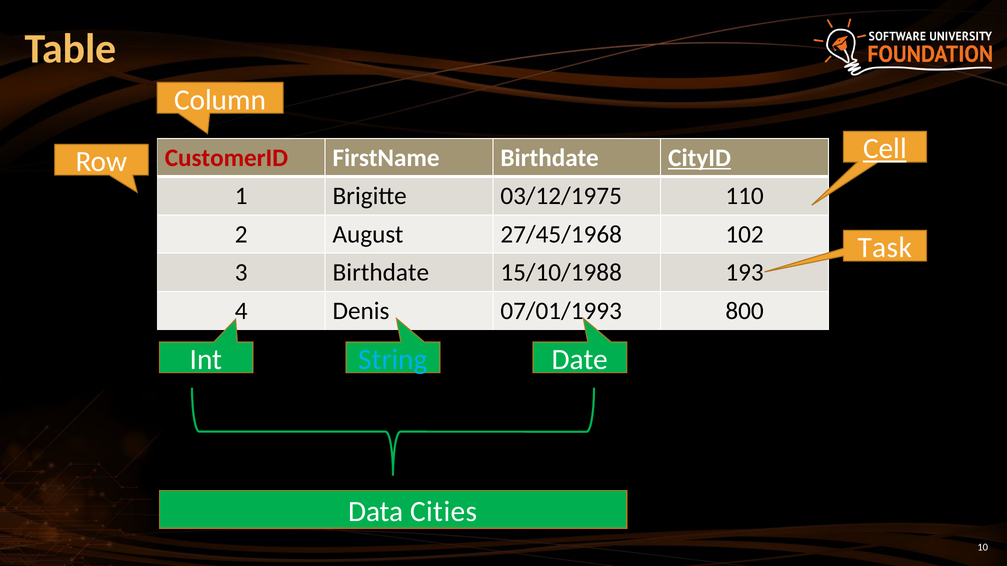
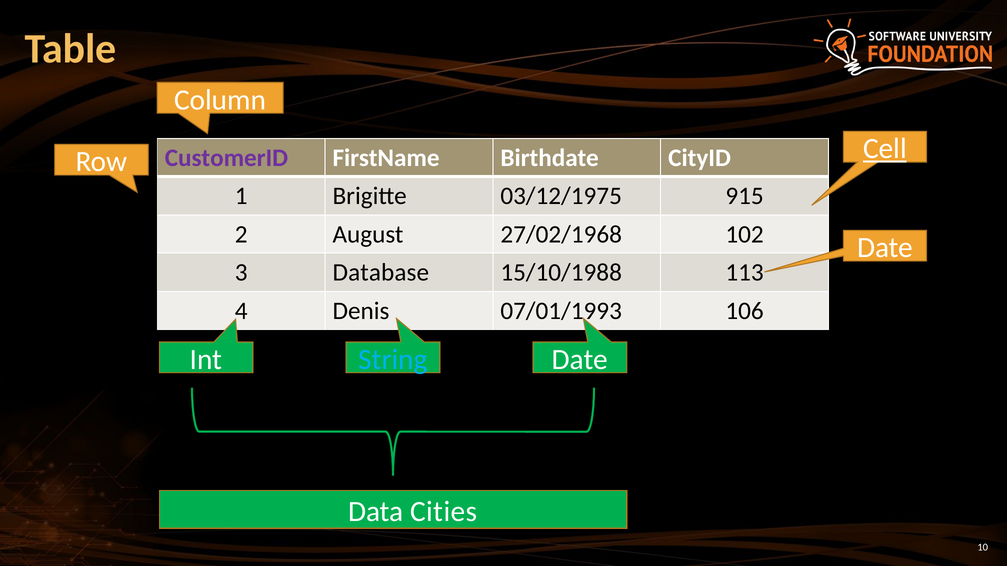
CustomerID colour: red -> purple
CityID underline: present -> none
110: 110 -> 915
27/45/1968: 27/45/1968 -> 27/02/1968
Task at (885, 248): Task -> Date
3 Birthdate: Birthdate -> Database
193: 193 -> 113
800: 800 -> 106
